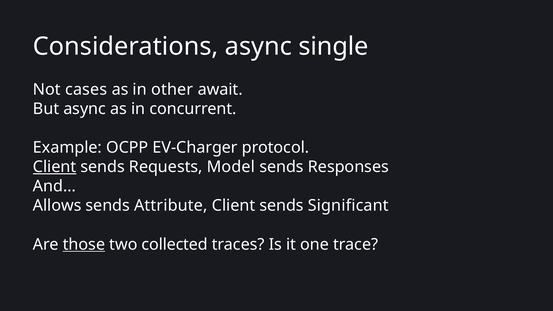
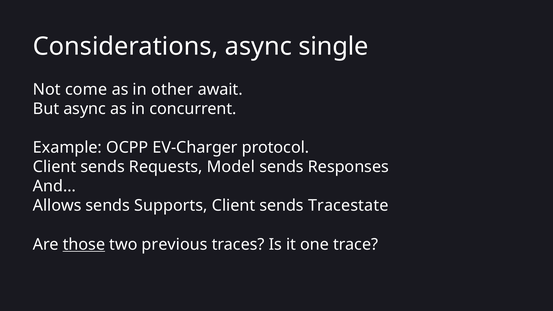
cases: cases -> come
Client at (55, 167) underline: present -> none
Attribute: Attribute -> Supports
Significant: Significant -> Tracestate
collected: collected -> previous
